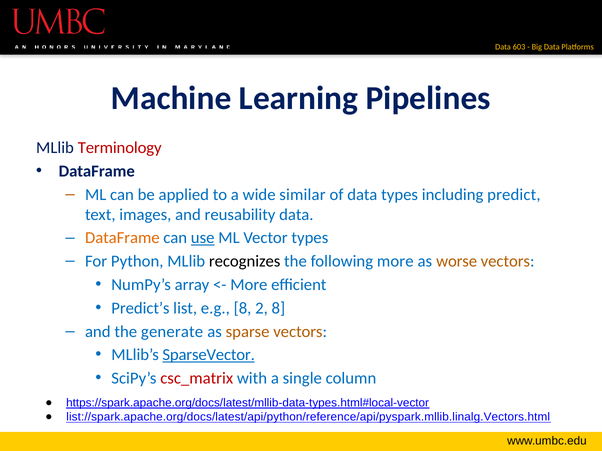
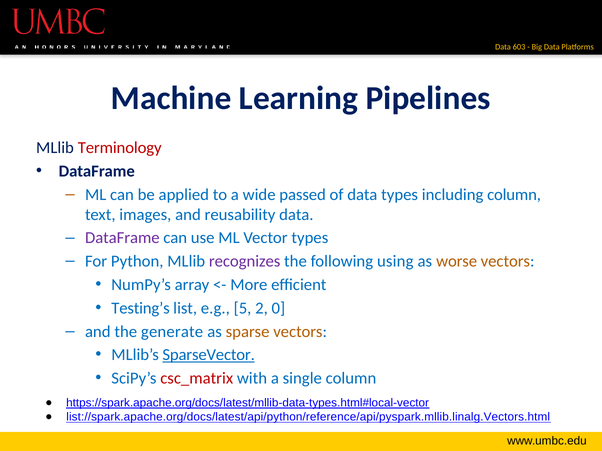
similar: similar -> passed
including predict: predict -> column
DataFrame at (122, 238) colour: orange -> purple
use underline: present -> none
recognizes colour: black -> purple
following more: more -> using
Predict’s: Predict’s -> Testing’s
e.g 8: 8 -> 5
2 8: 8 -> 0
